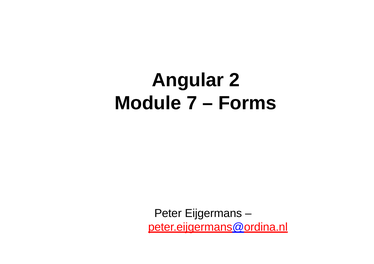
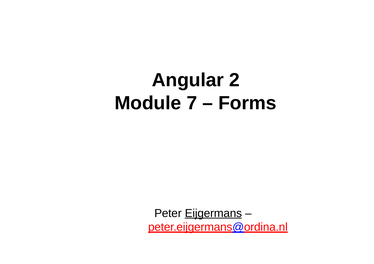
Eijgermans underline: none -> present
